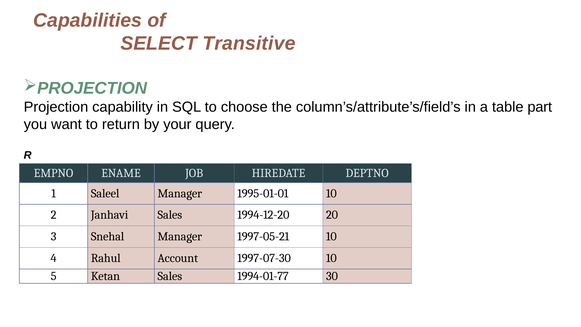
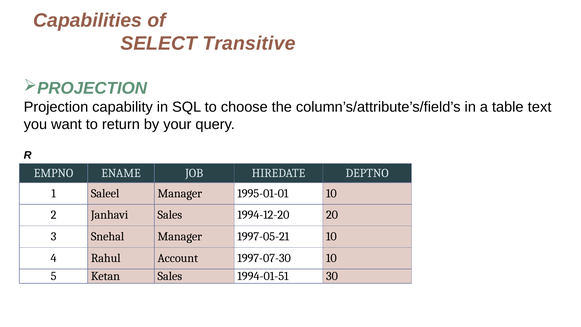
part: part -> text
1994-01-77: 1994-01-77 -> 1994-01-51
